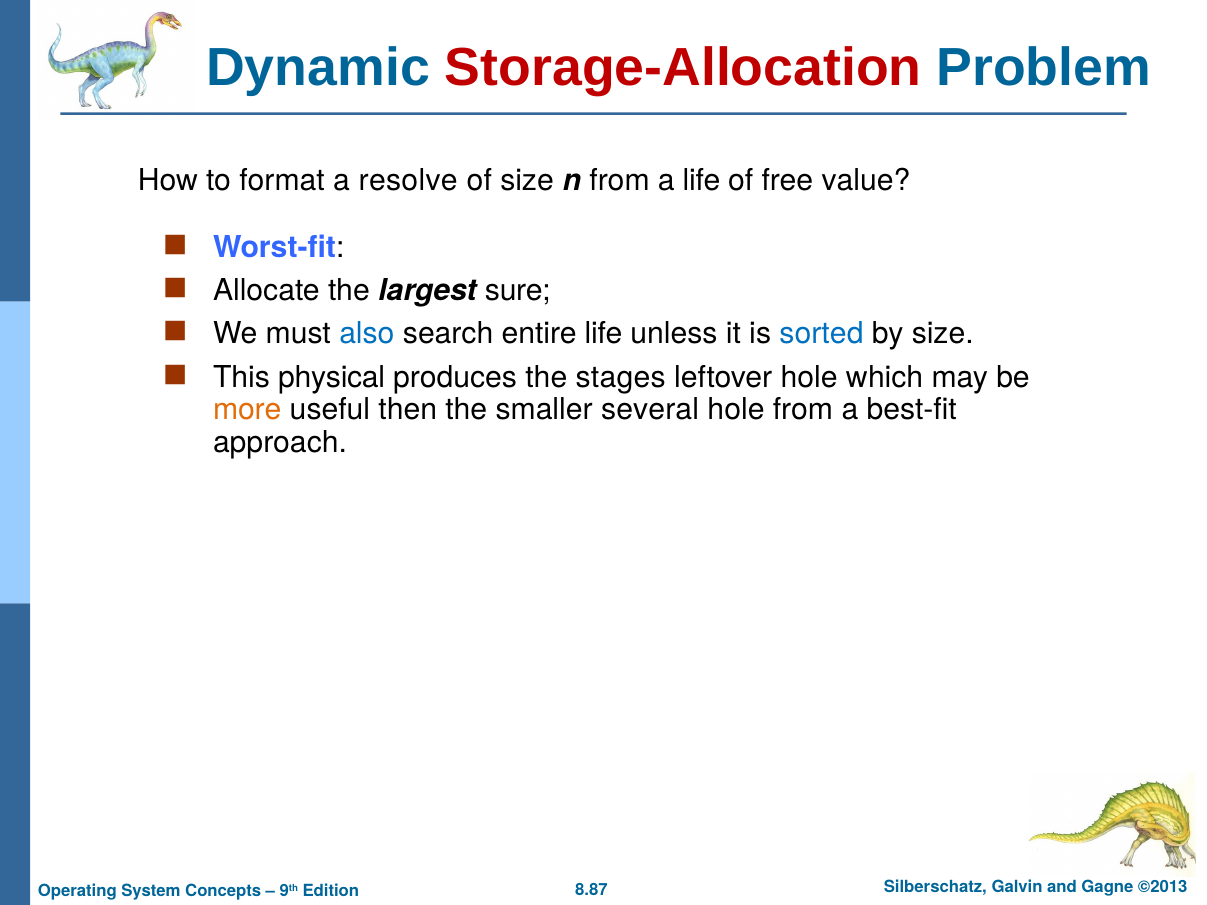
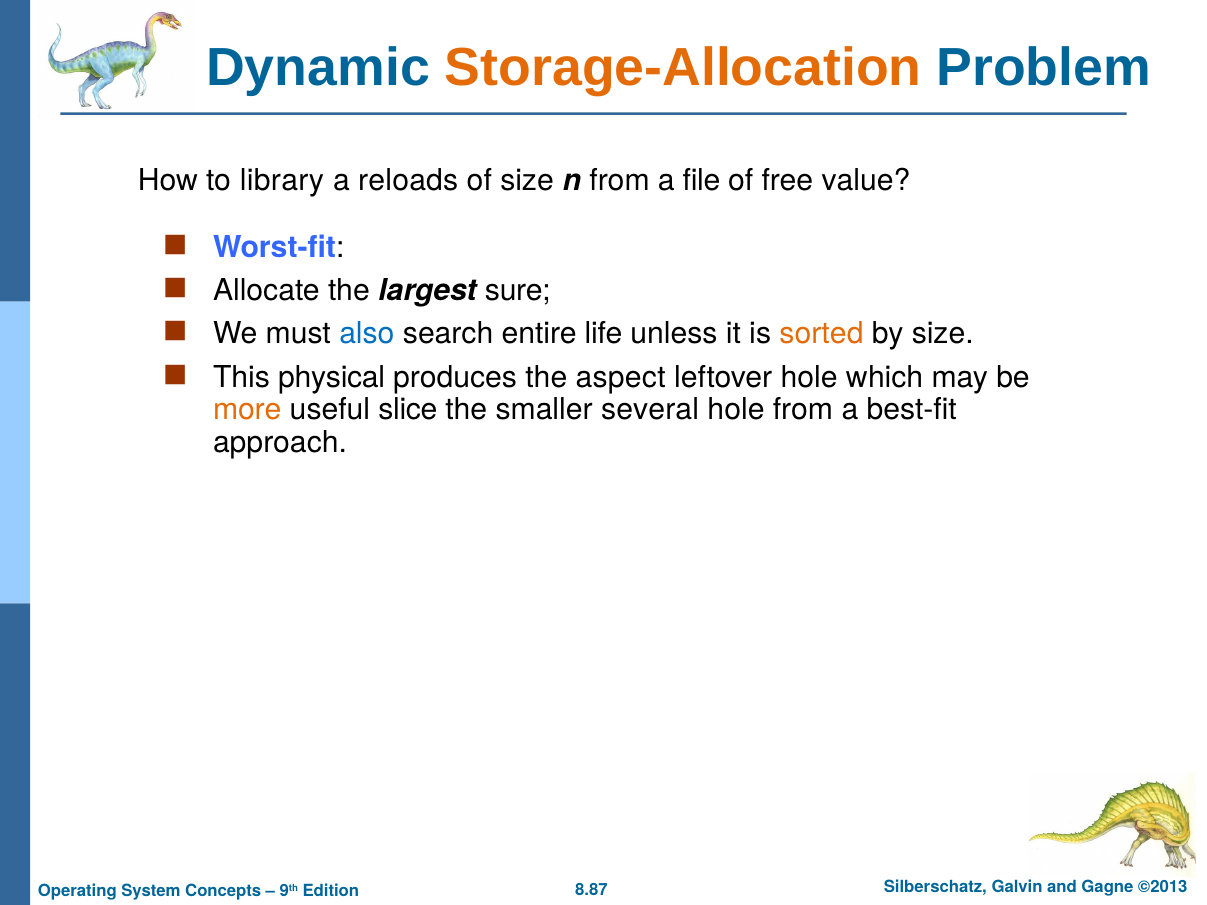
Storage-Allocation colour: red -> orange
format: format -> library
resolve: resolve -> reloads
a life: life -> file
sorted colour: blue -> orange
stages: stages -> aspect
then: then -> slice
